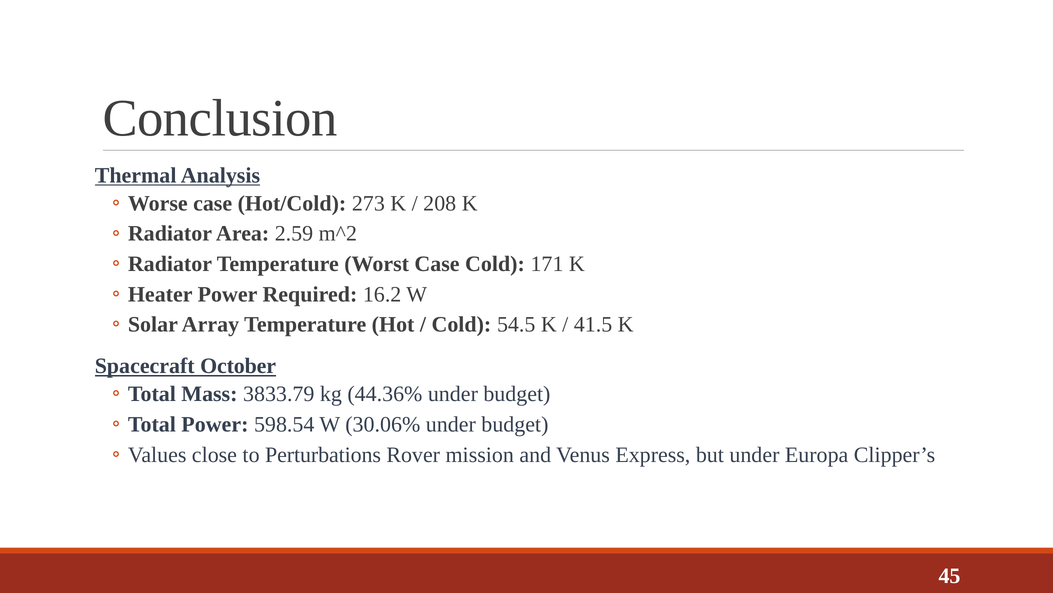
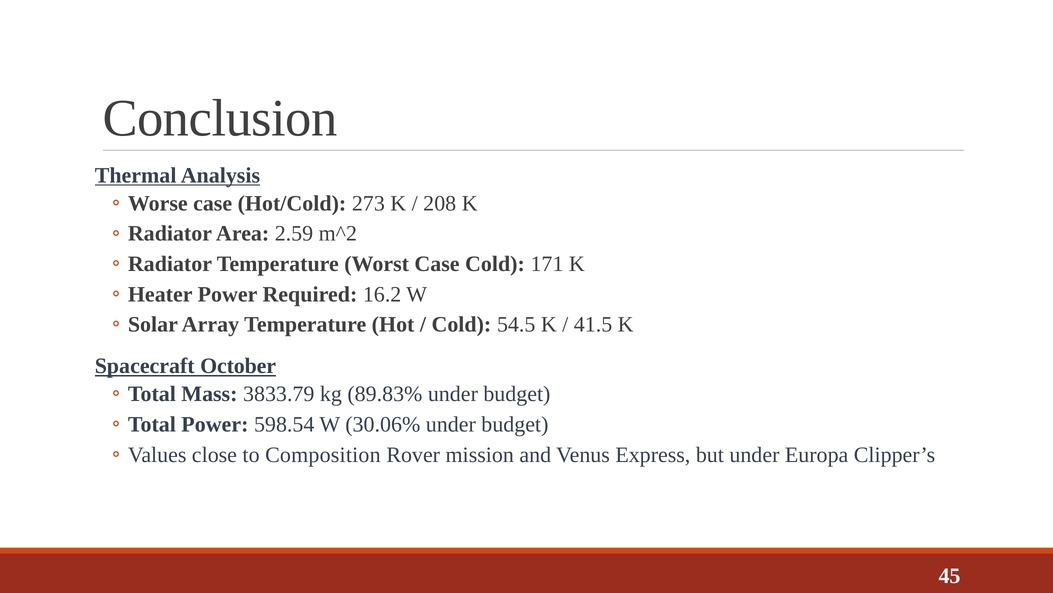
44.36%: 44.36% -> 89.83%
Perturbations: Perturbations -> Composition
